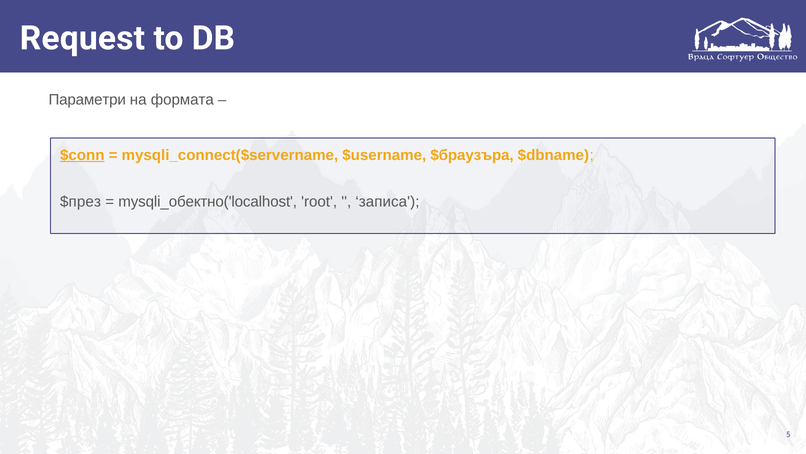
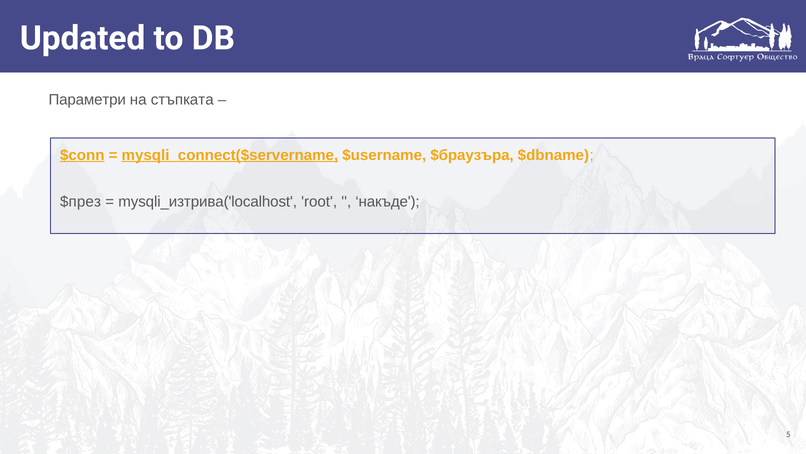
Request: Request -> Updated
формата: формата -> стъпката
mysqli_connect($servername underline: none -> present
mysqli_обектно('localhost: mysqli_обектно('localhost -> mysqli_изтрива('localhost
записа: записа -> накъде
